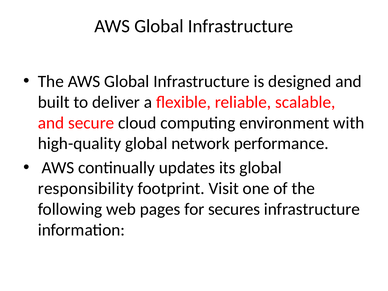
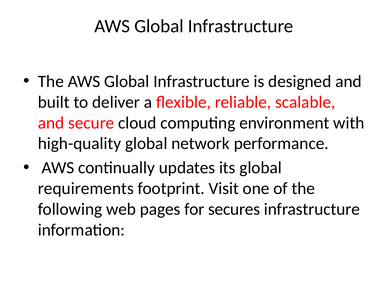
responsibility: responsibility -> requirements
